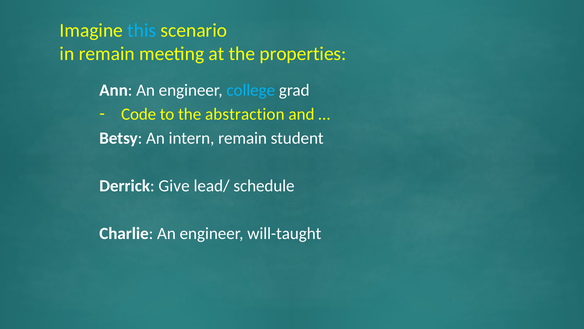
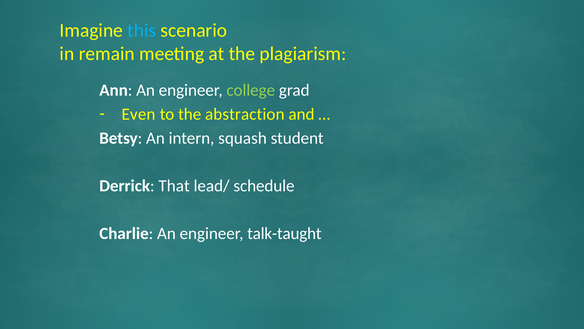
properties: properties -> plagiarism
college colour: light blue -> light green
Code: Code -> Even
intern remain: remain -> squash
Give: Give -> That
will-taught: will-taught -> talk-taught
